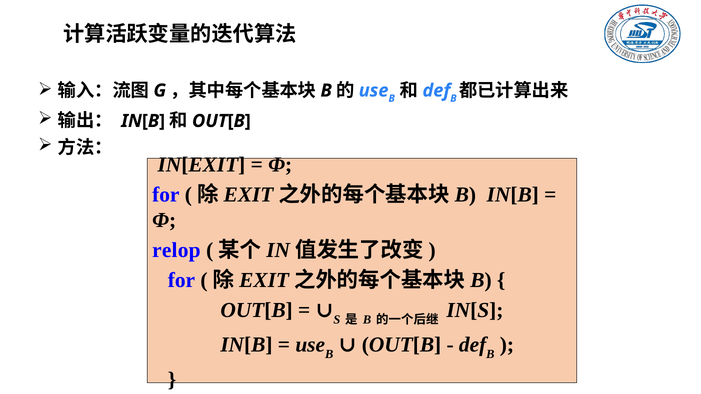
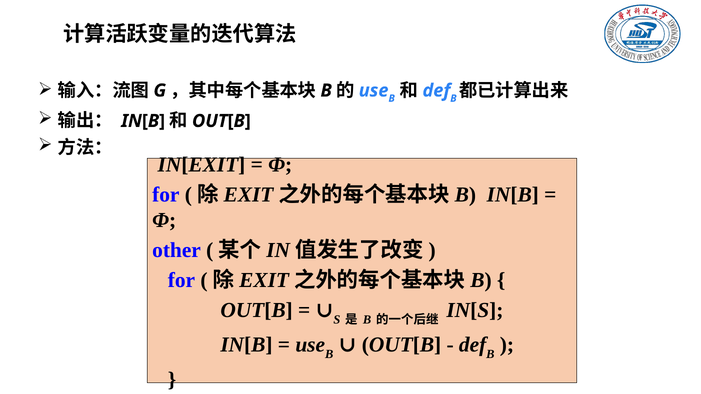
relop: relop -> other
